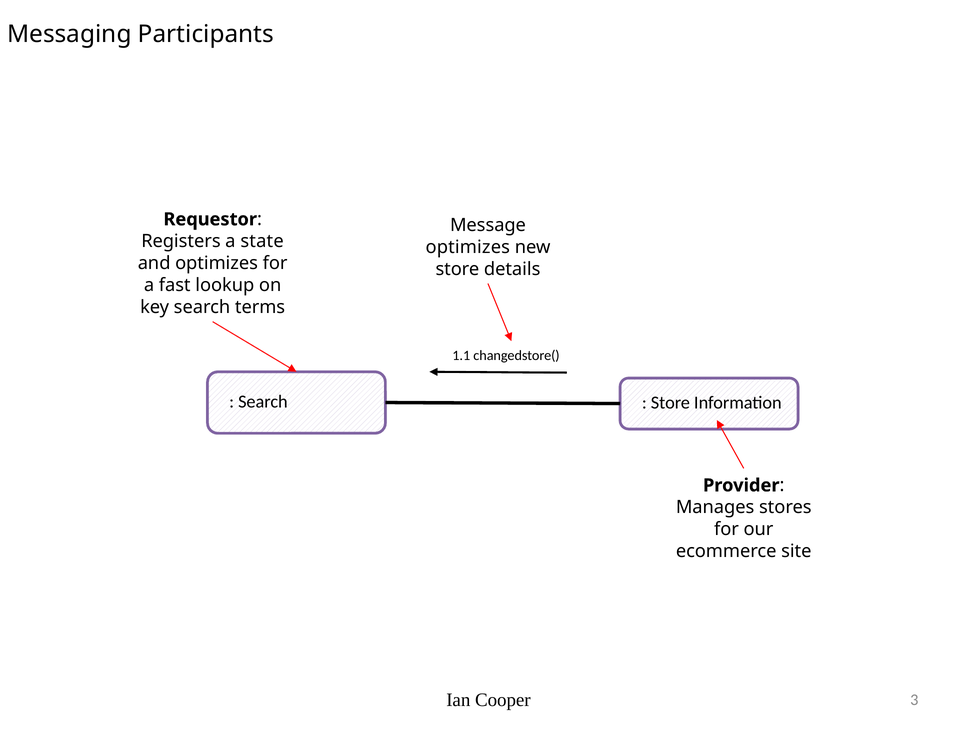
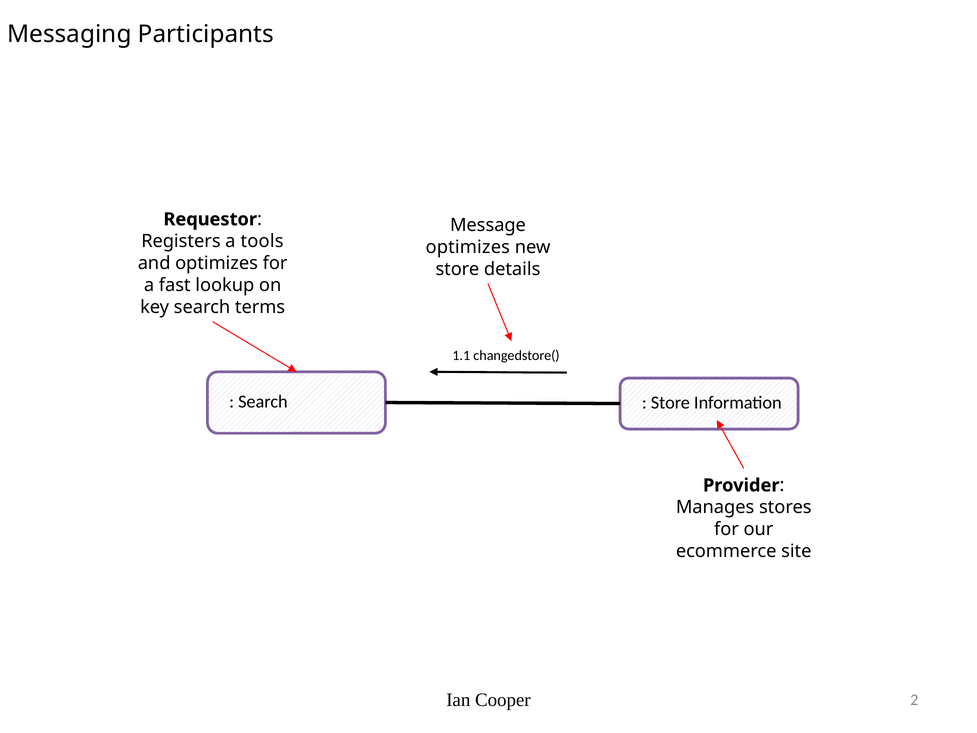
state: state -> tools
3: 3 -> 2
